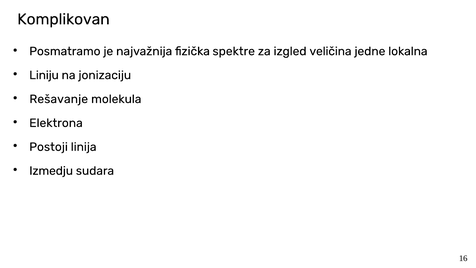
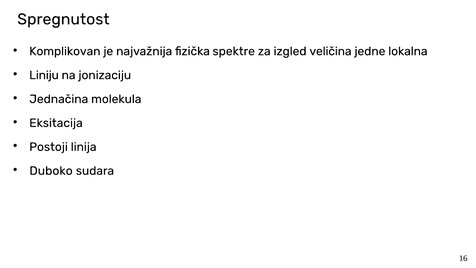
Komplikovan: Komplikovan -> Spregnutost
Posmatramo: Posmatramo -> Komplikovan
Rešavanje: Rešavanje -> Jednačina
Elektrona: Elektrona -> Eksitacija
Izmedju: Izmedju -> Duboko
